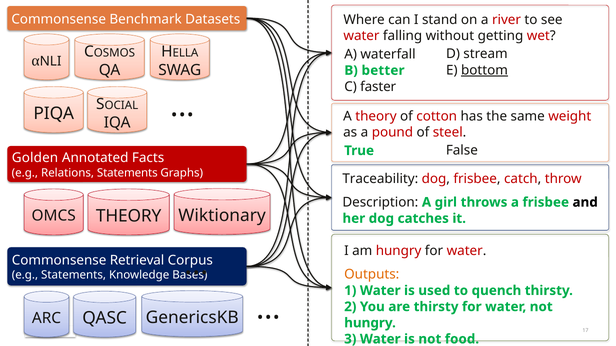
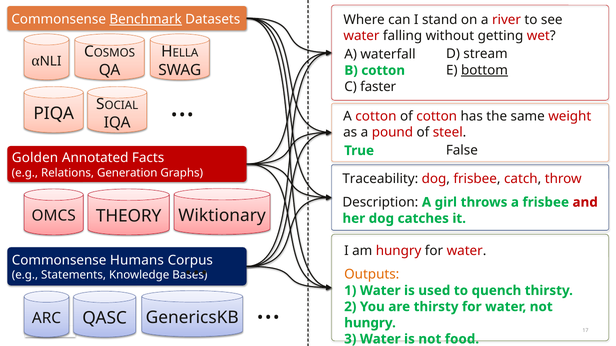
Benchmark underline: none -> present
B better: better -> cotton
A theory: theory -> cotton
Relations Statements: Statements -> Generation
and colour: black -> red
Retrieval: Retrieval -> Humans
